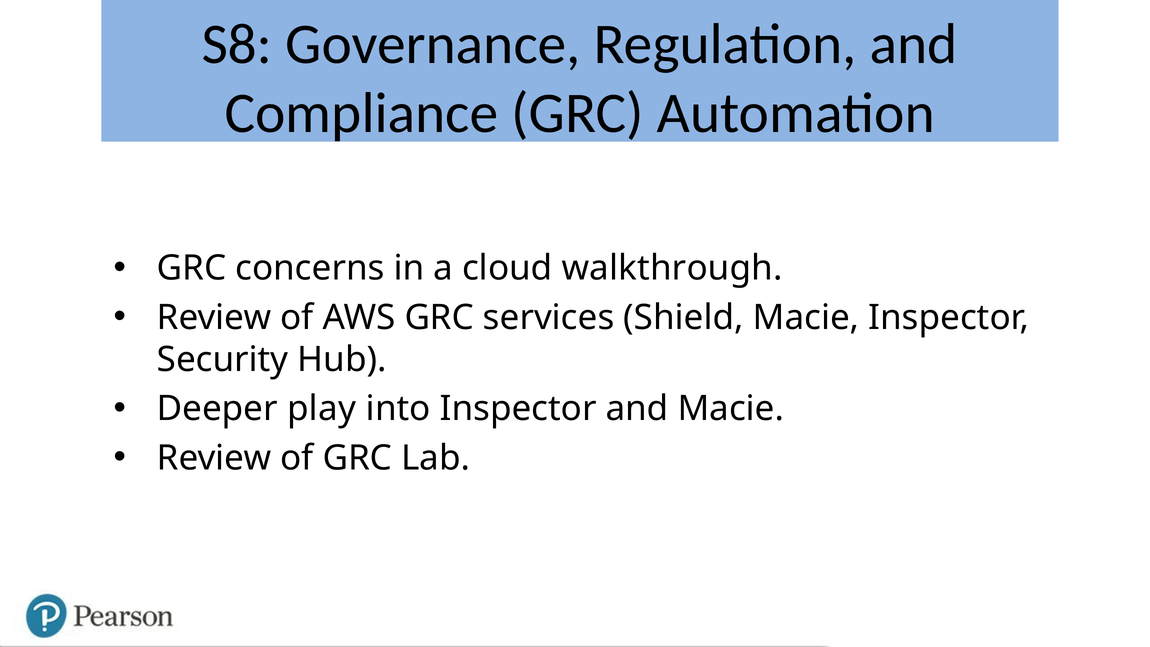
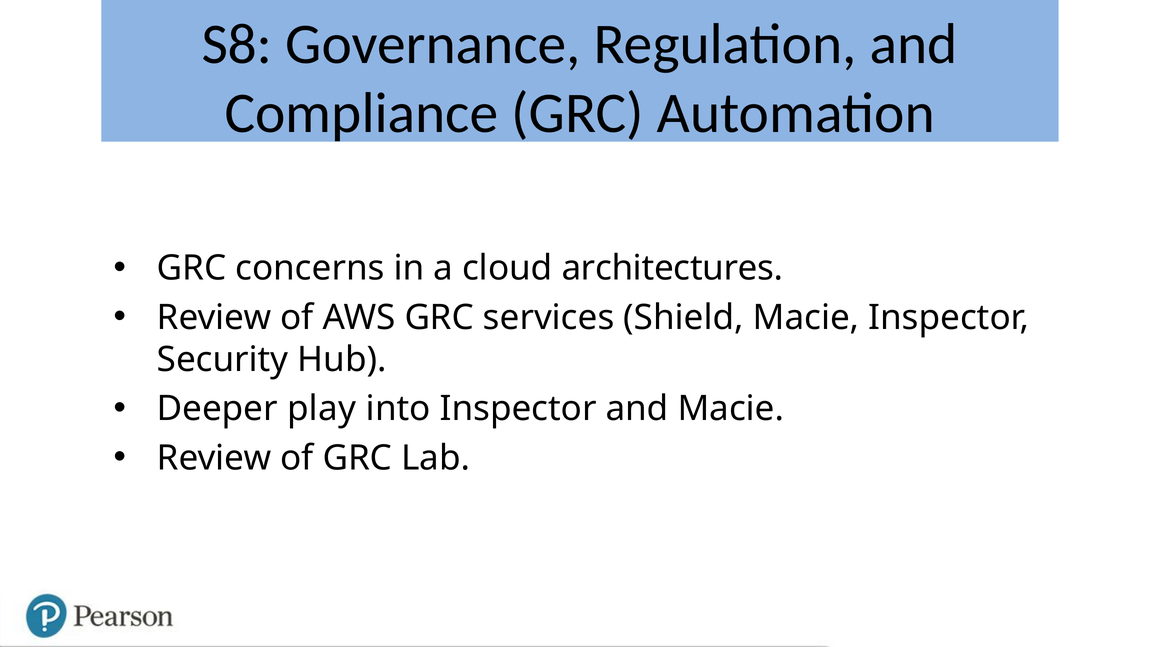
walkthrough: walkthrough -> architectures
